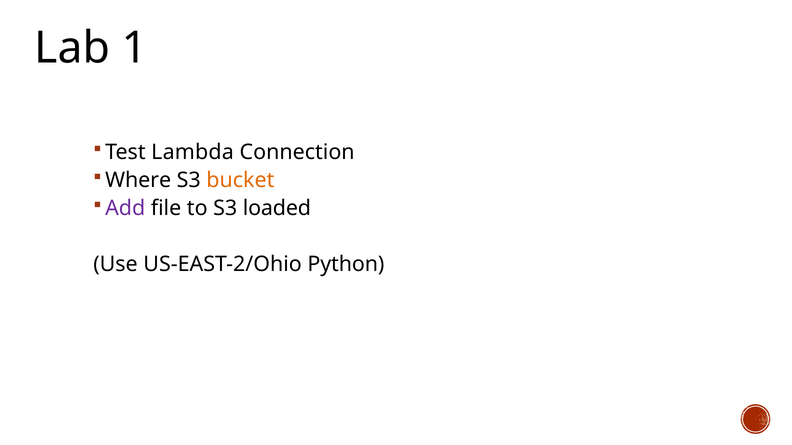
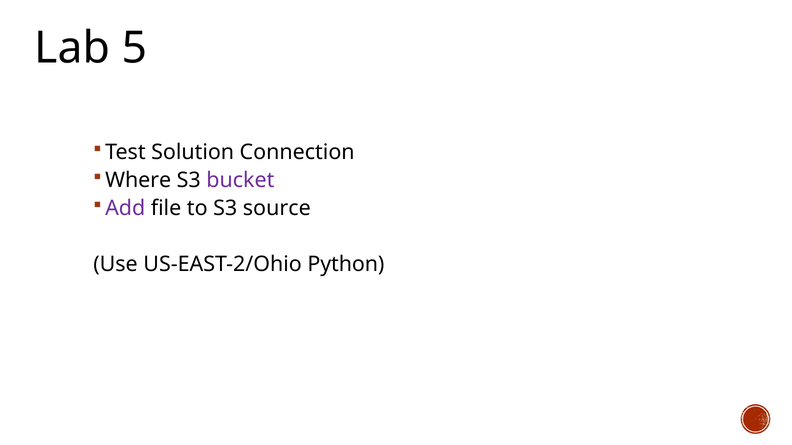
1: 1 -> 5
Lambda: Lambda -> Solution
bucket colour: orange -> purple
loaded: loaded -> source
